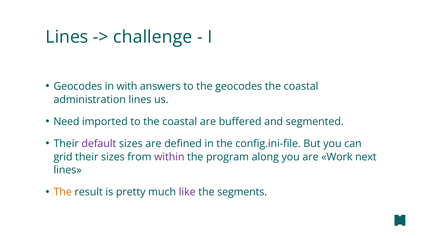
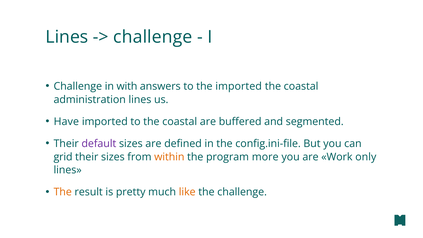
Geocodes at (78, 86): Geocodes -> Challenge
the geocodes: geocodes -> imported
Need: Need -> Have
within colour: purple -> orange
along: along -> more
next: next -> only
like colour: purple -> orange
the segments: segments -> challenge
